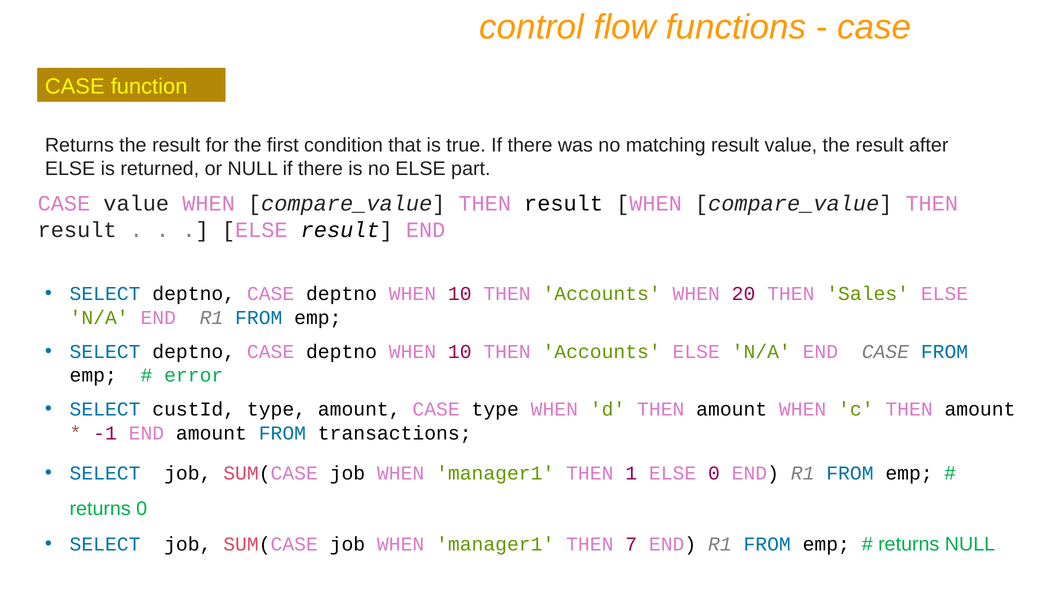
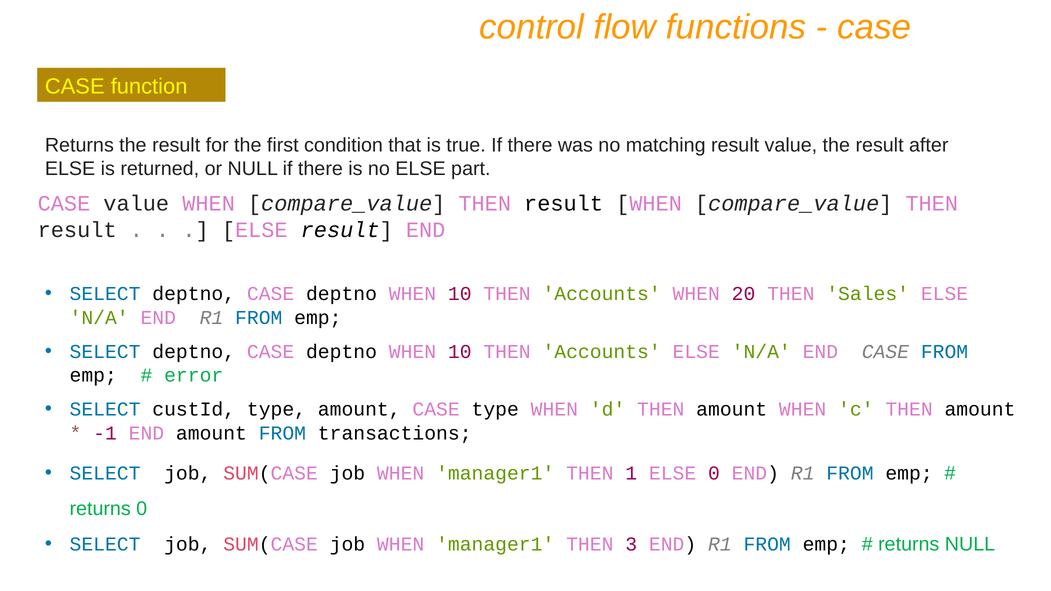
7: 7 -> 3
